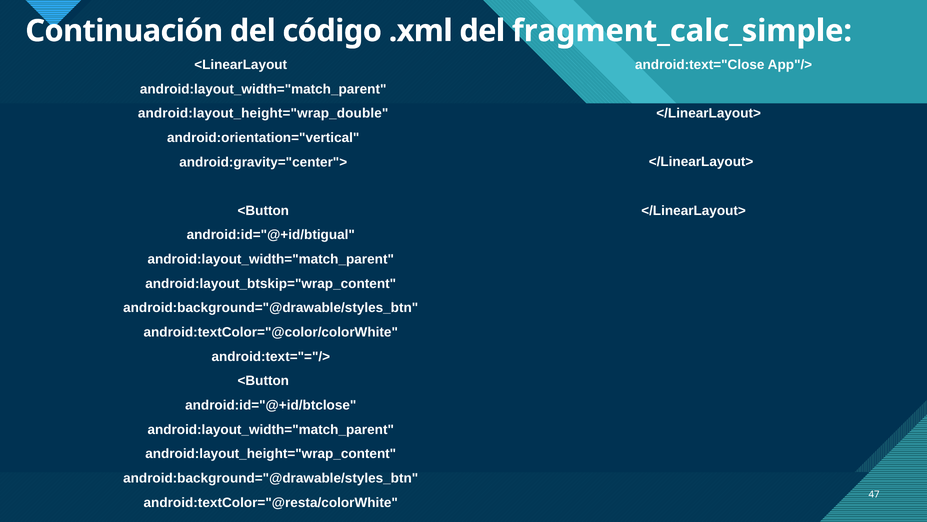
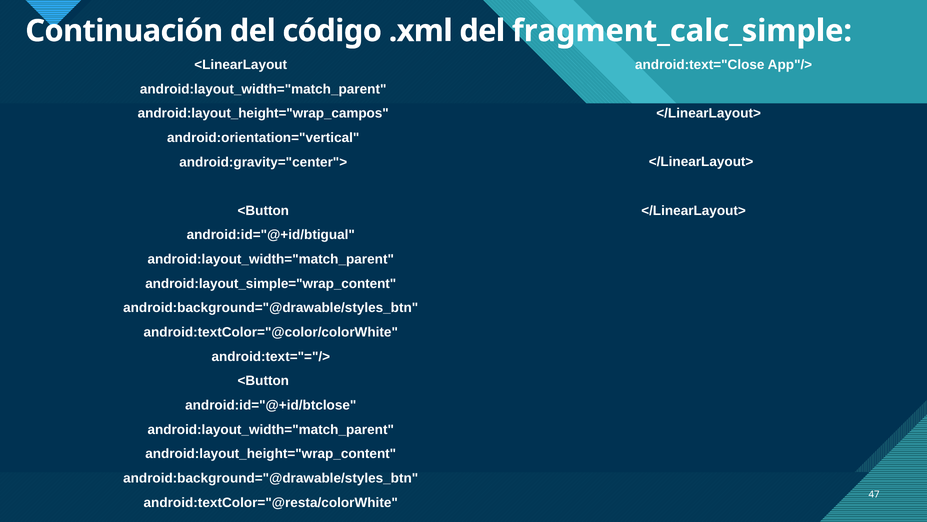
android:layout_height="wrap_double: android:layout_height="wrap_double -> android:layout_height="wrap_campos
android:layout_btskip="wrap_content: android:layout_btskip="wrap_content -> android:layout_simple="wrap_content
